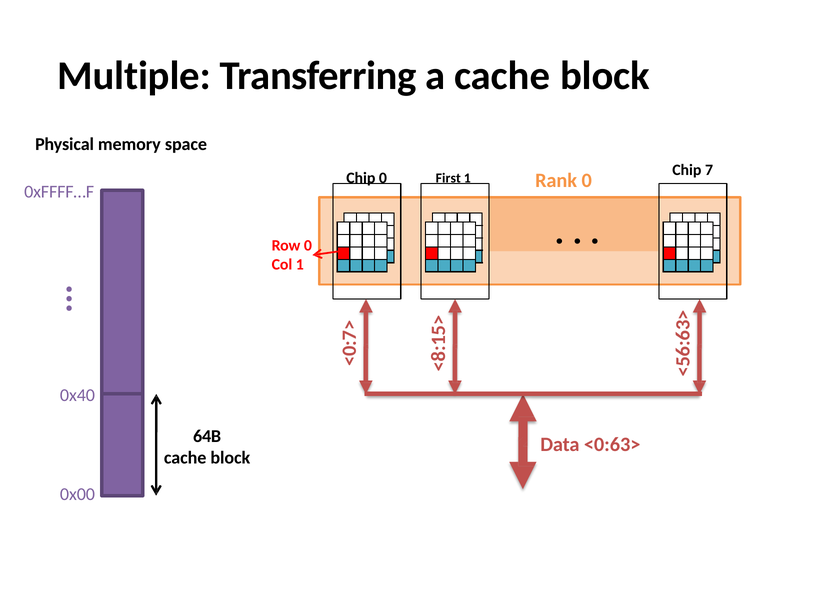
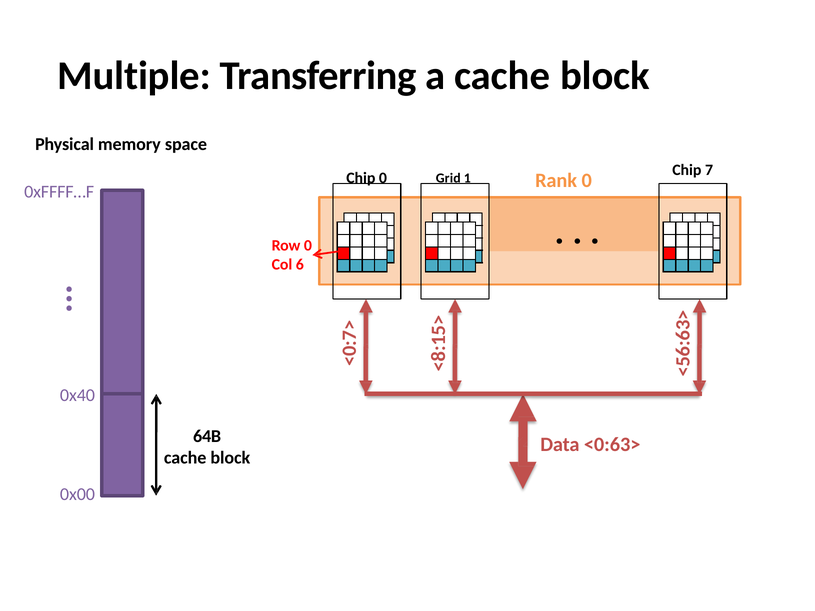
First: First -> Grid
Col 1: 1 -> 6
